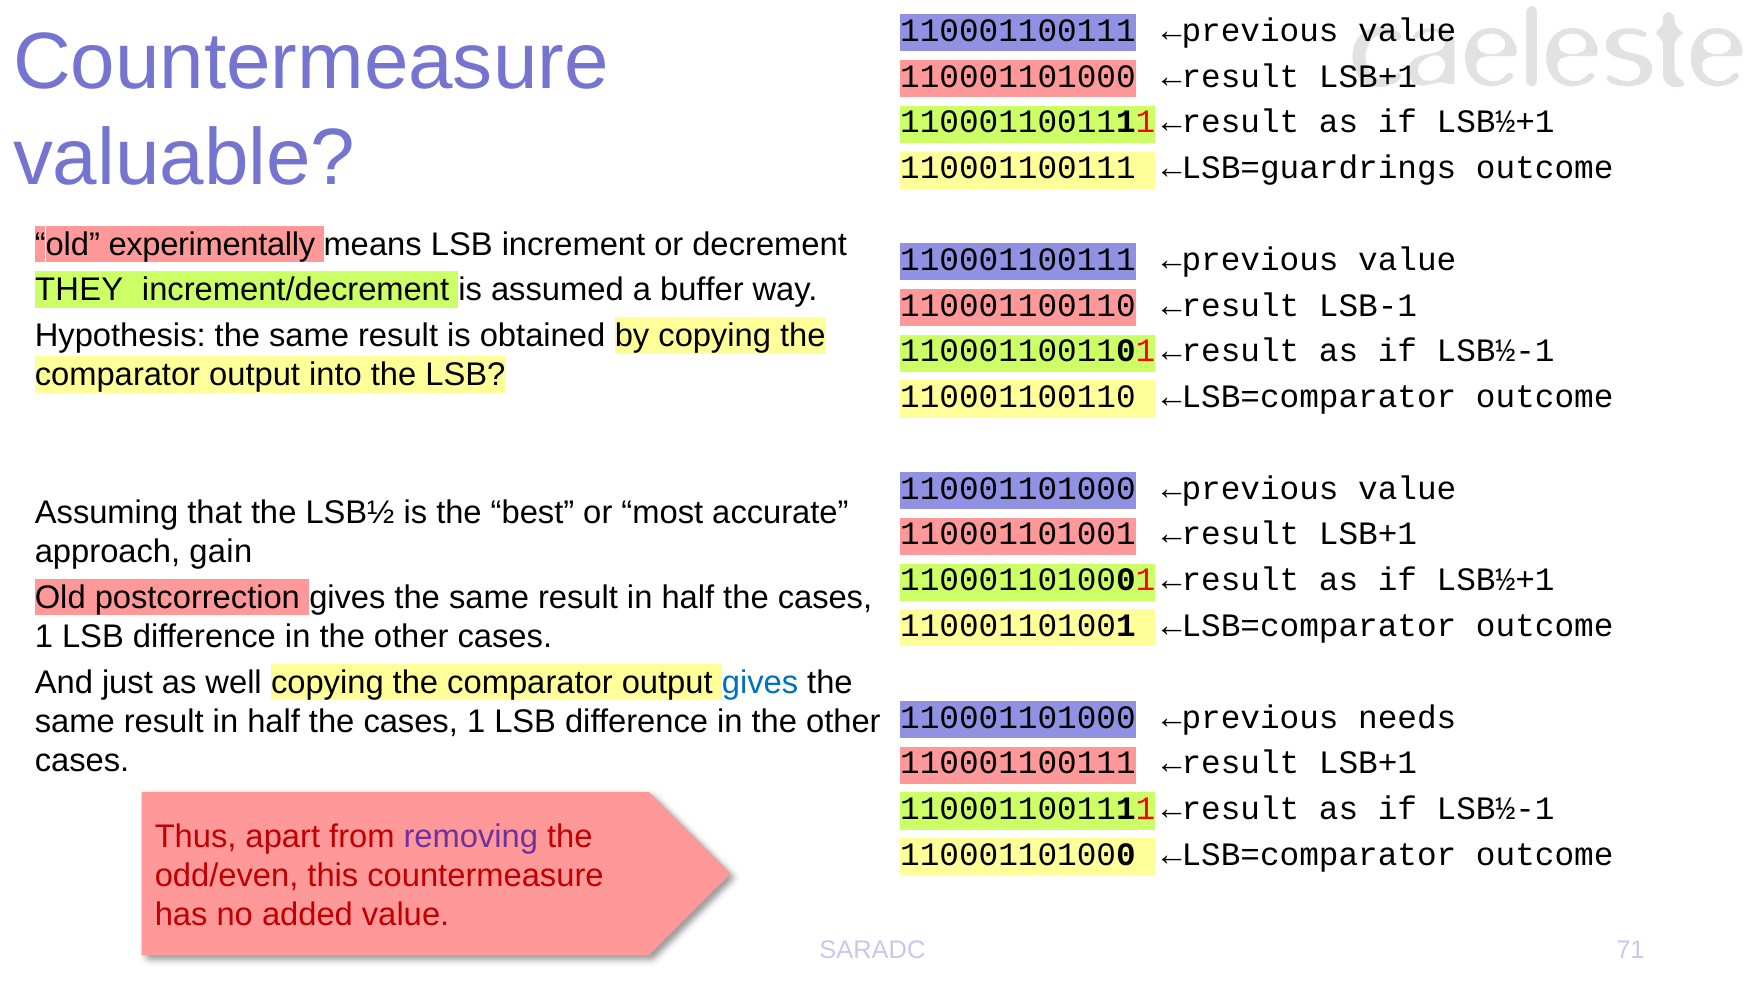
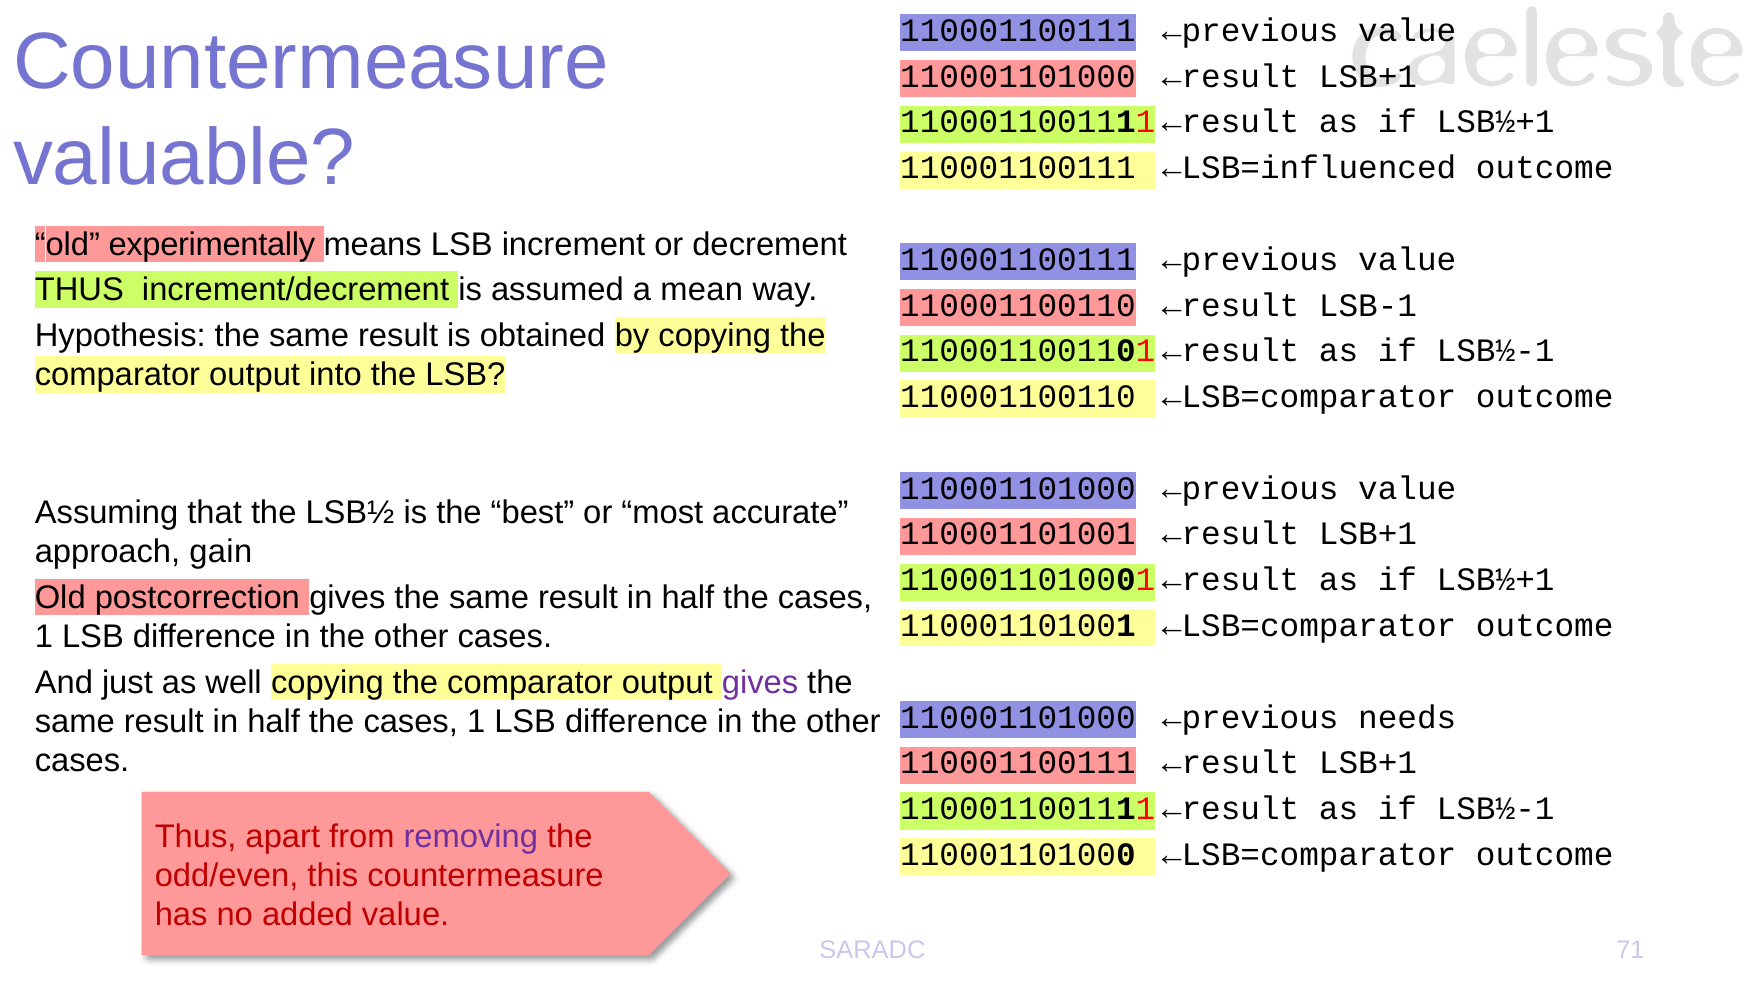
←LSB=guardrings: ←LSB=guardrings -> ←LSB=influenced
THEY at (79, 290): THEY -> THUS
buffer: buffer -> mean
gives at (760, 683) colour: blue -> purple
